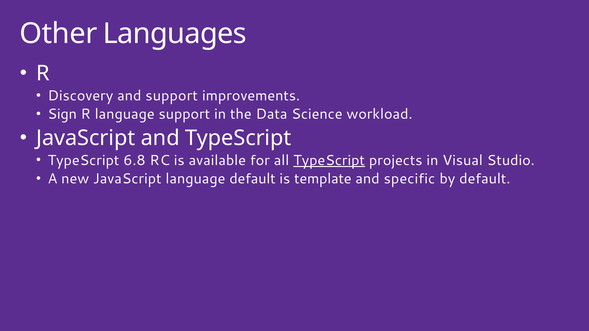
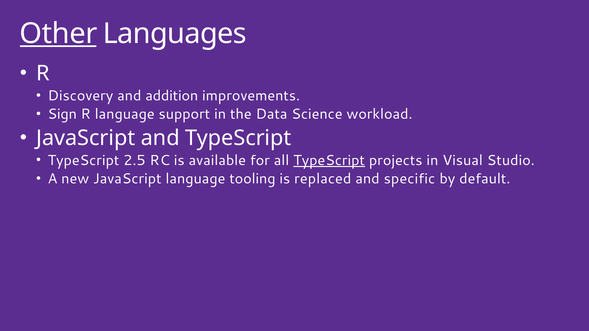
Other underline: none -> present
and support: support -> addition
6.8: 6.8 -> 2.5
language default: default -> tooling
template: template -> replaced
